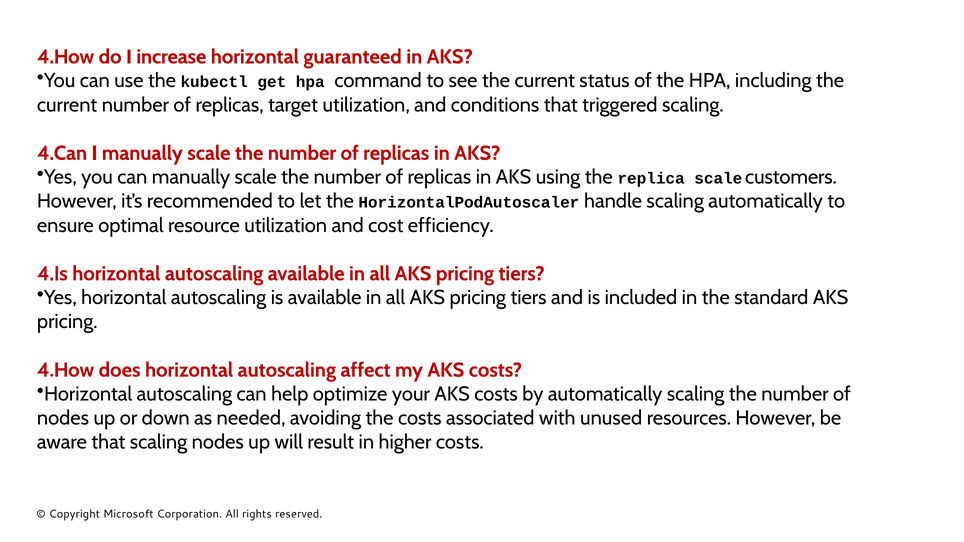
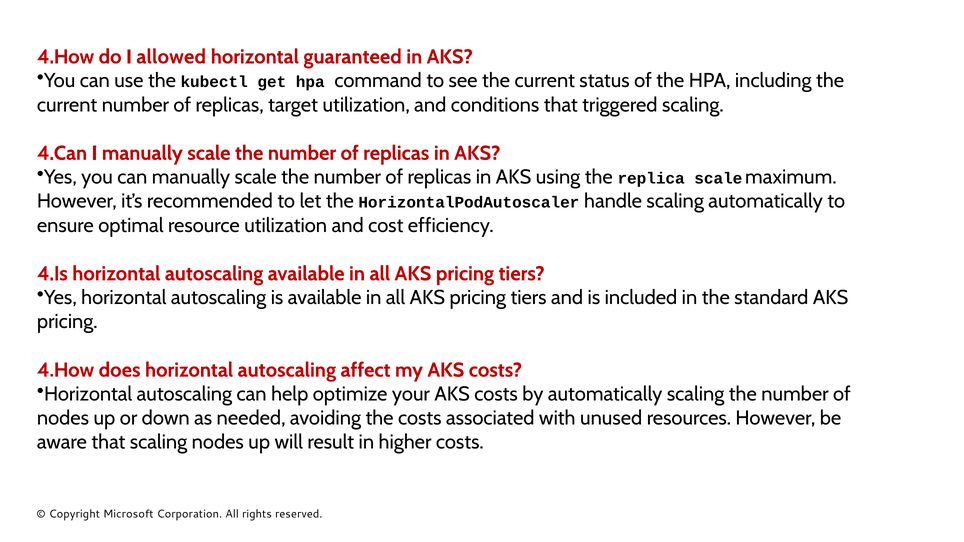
increase: increase -> allowed
customers: customers -> maximum
